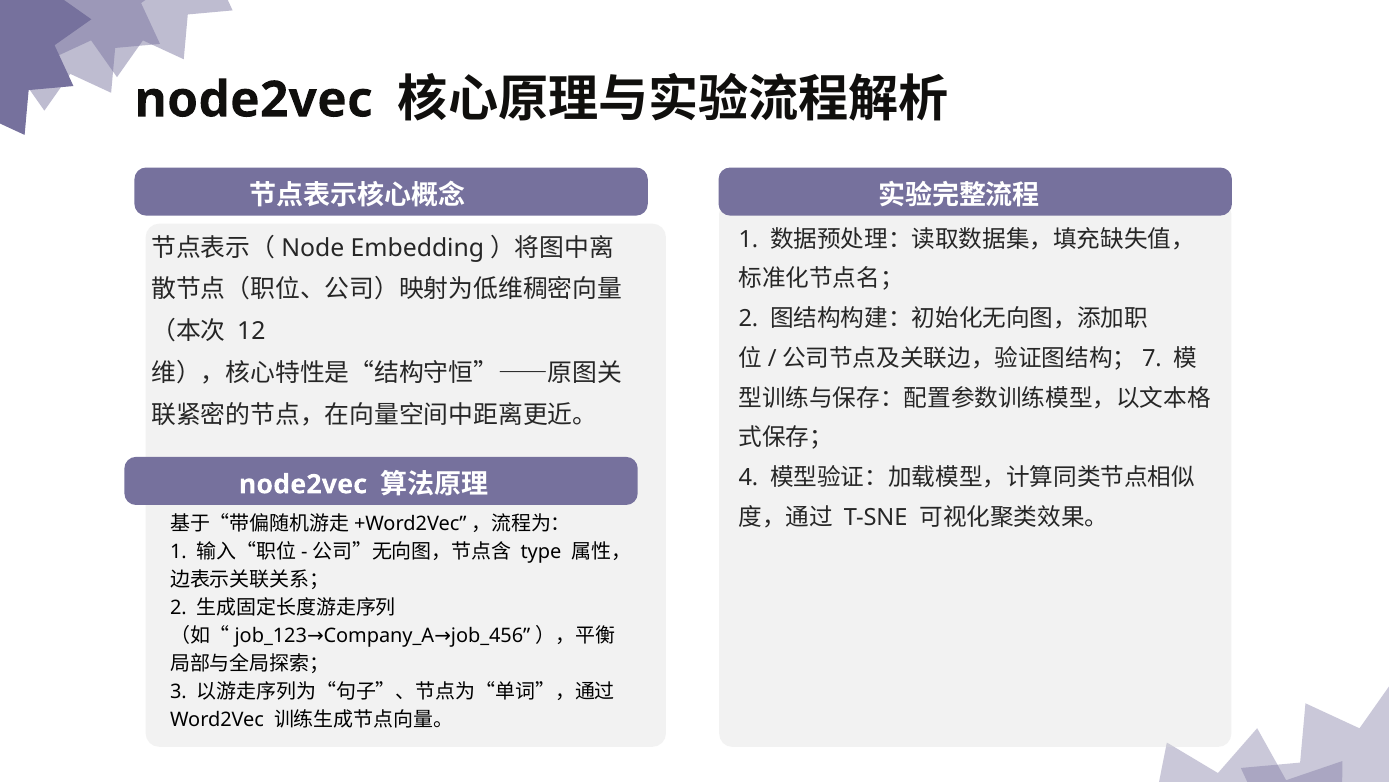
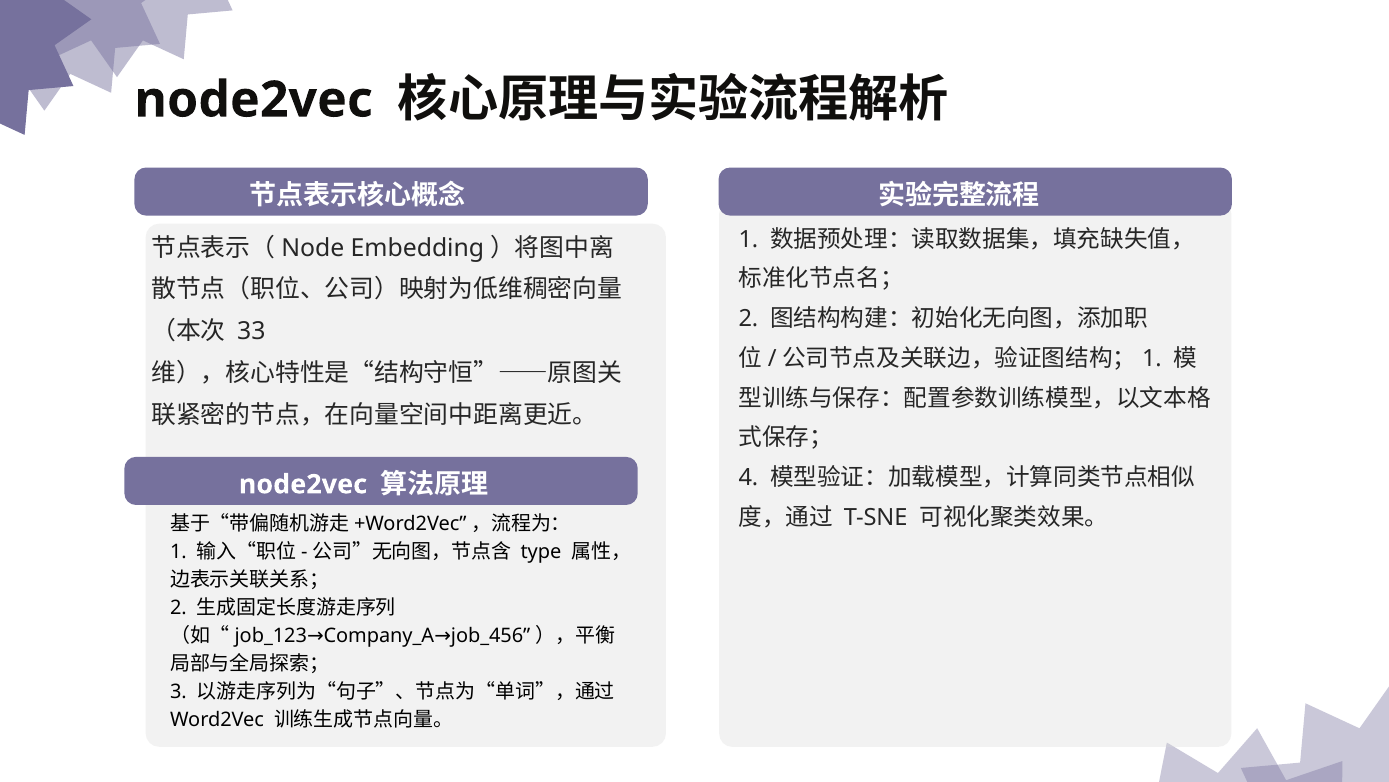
12: 12 -> 33
7 at (1152, 358): 7 -> 1
